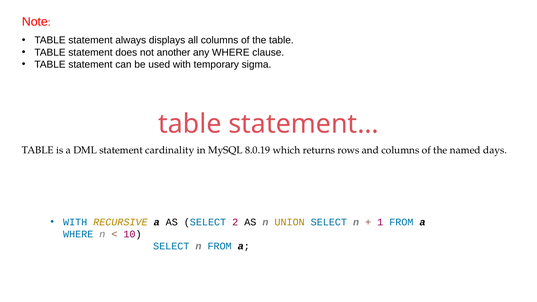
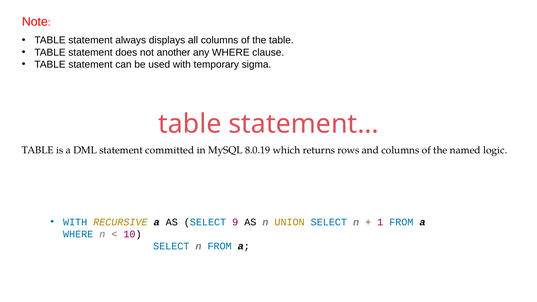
cardinality: cardinality -> committed
days: days -> logic
2: 2 -> 9
